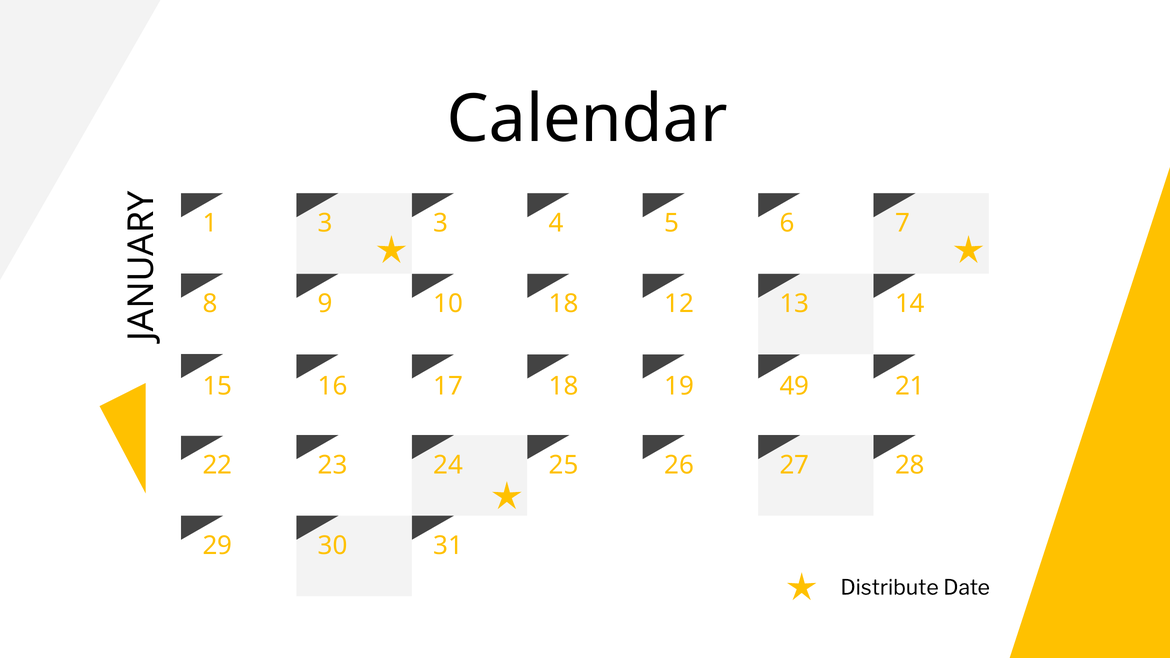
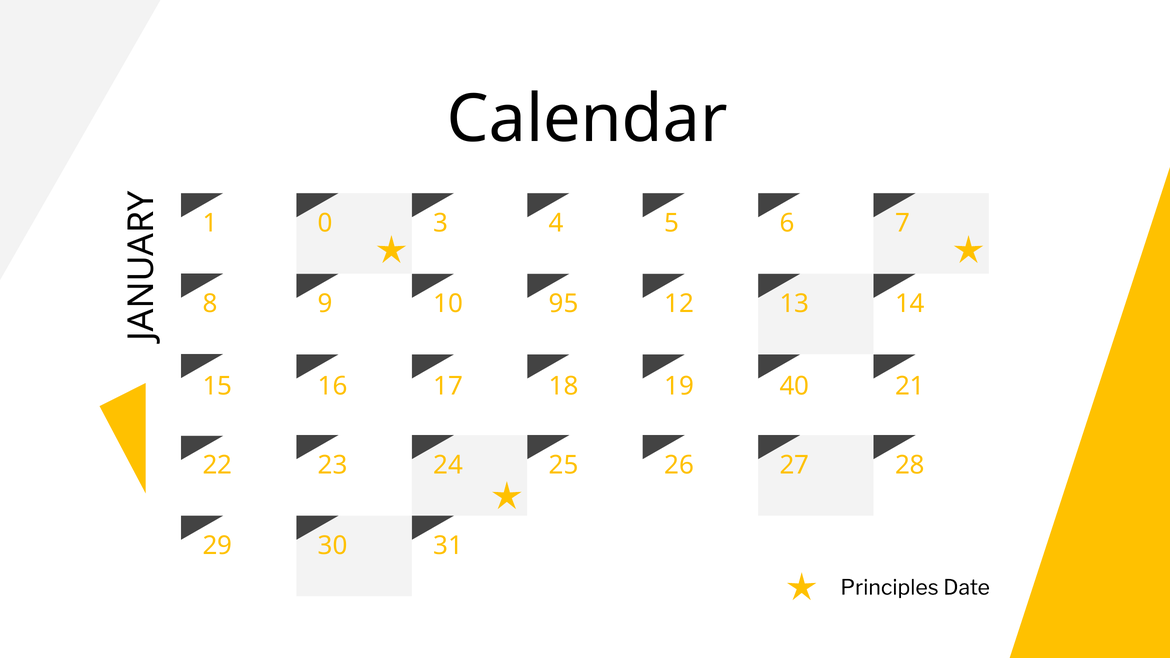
1 3: 3 -> 0
10 18: 18 -> 95
49: 49 -> 40
Distribute: Distribute -> Principles
